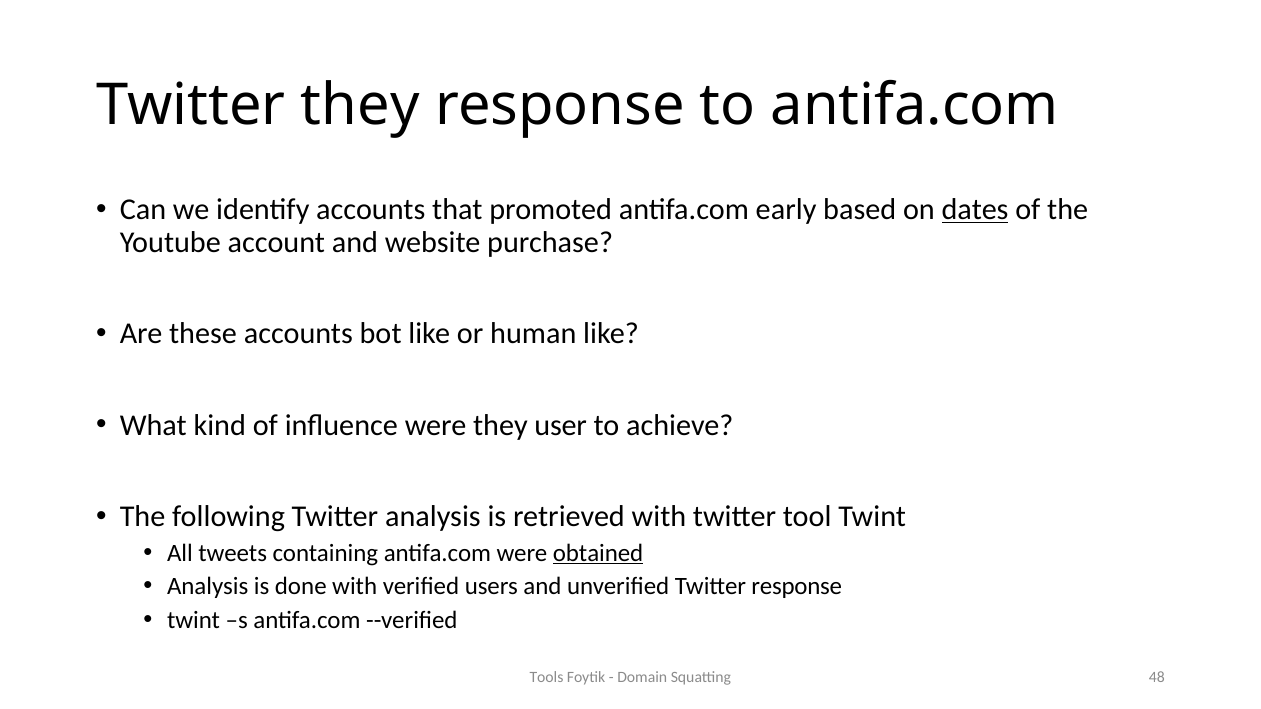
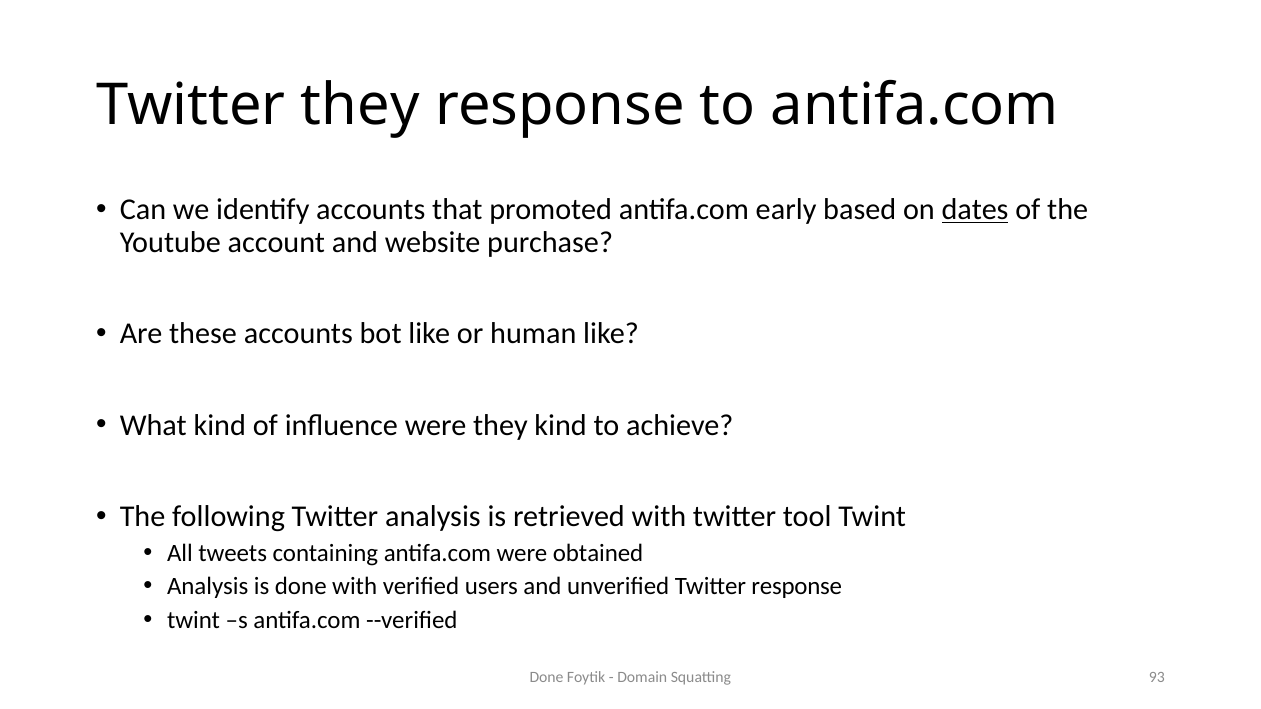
they user: user -> kind
obtained underline: present -> none
Tools at (546, 677): Tools -> Done
48: 48 -> 93
